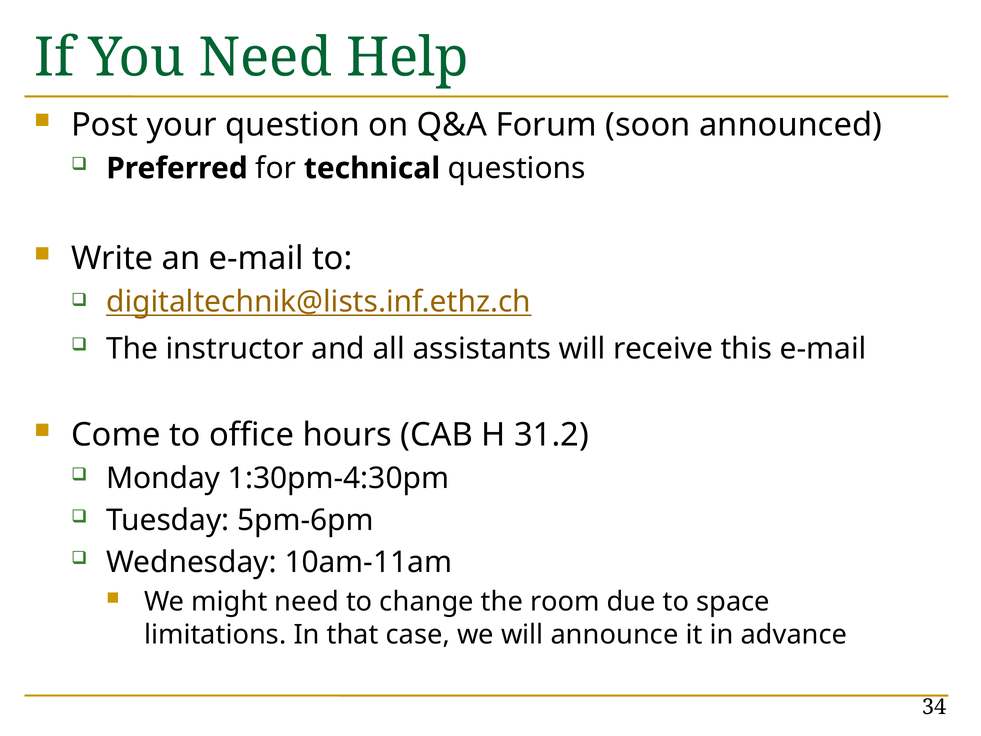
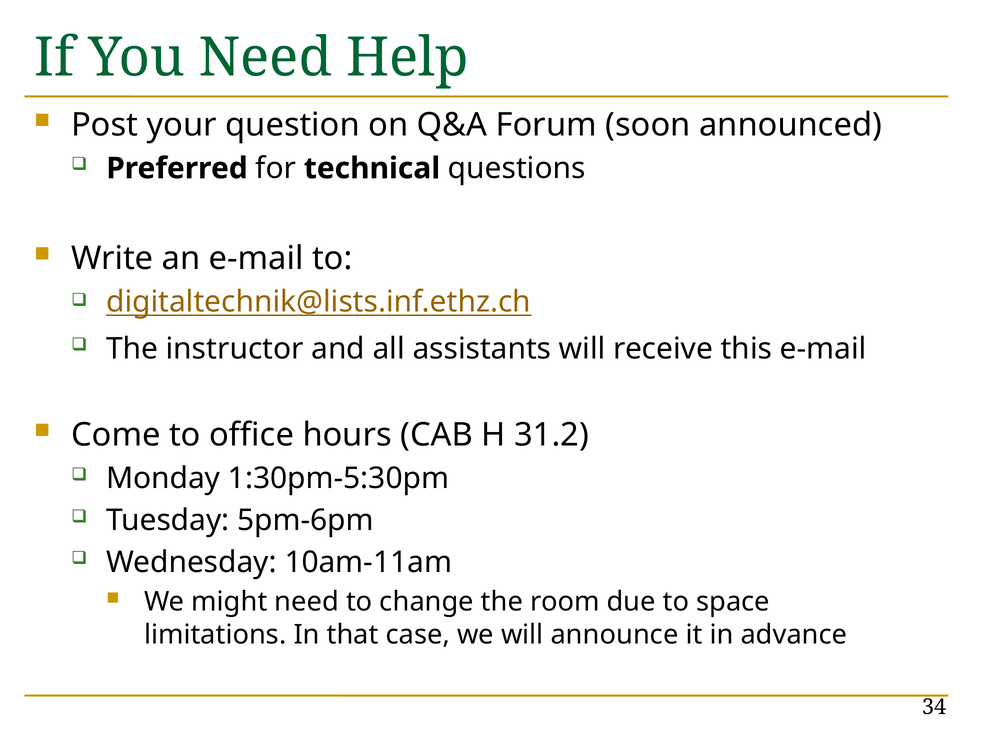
1:30pm-4:30pm: 1:30pm-4:30pm -> 1:30pm-5:30pm
